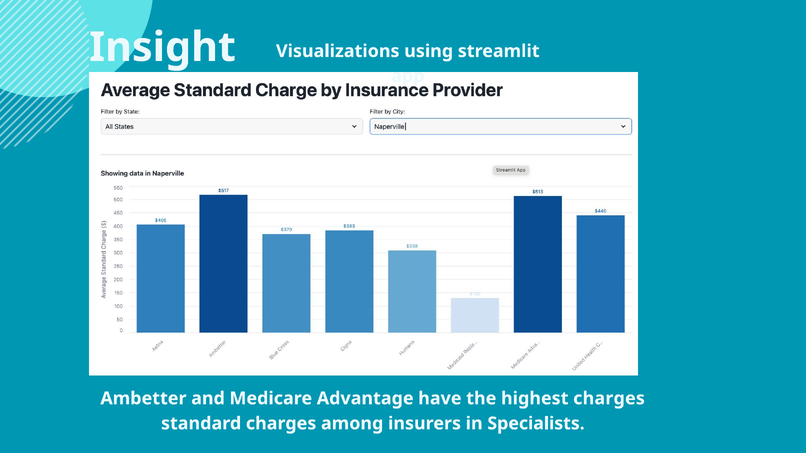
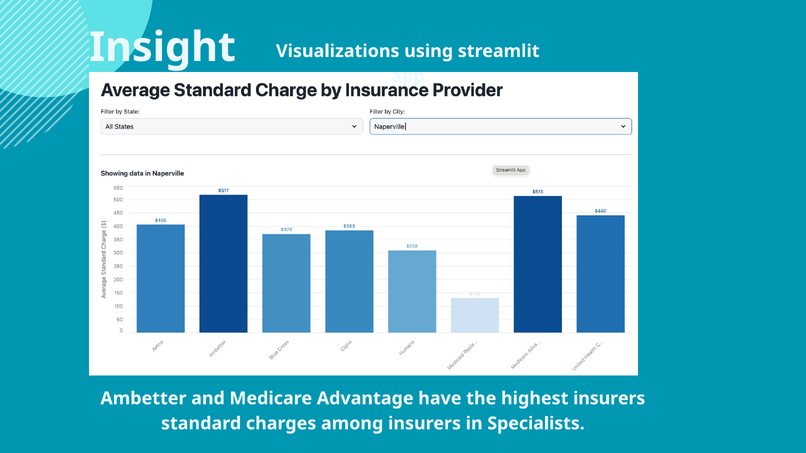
highest charges: charges -> insurers
